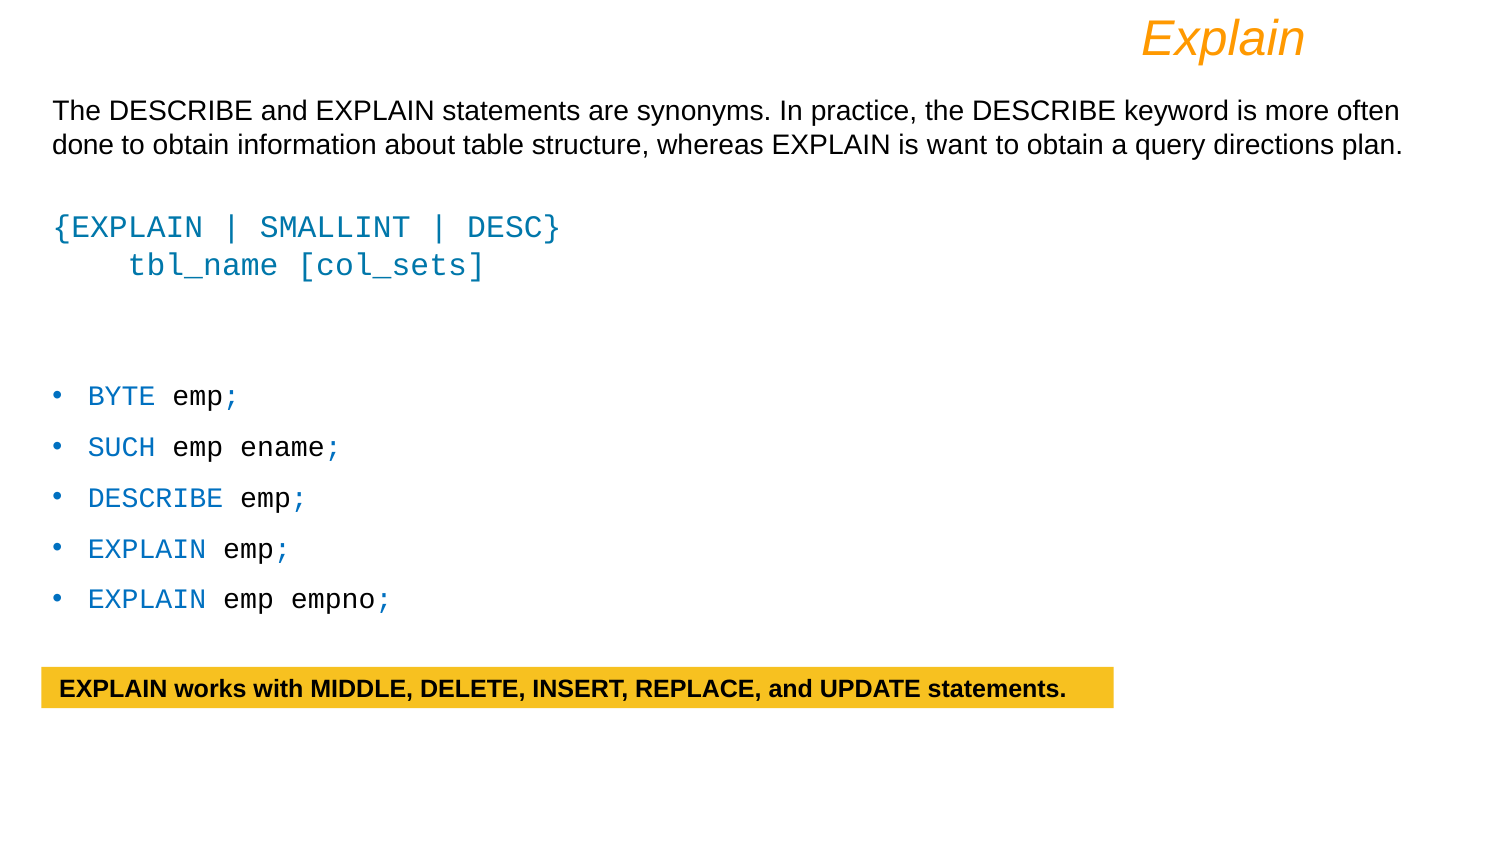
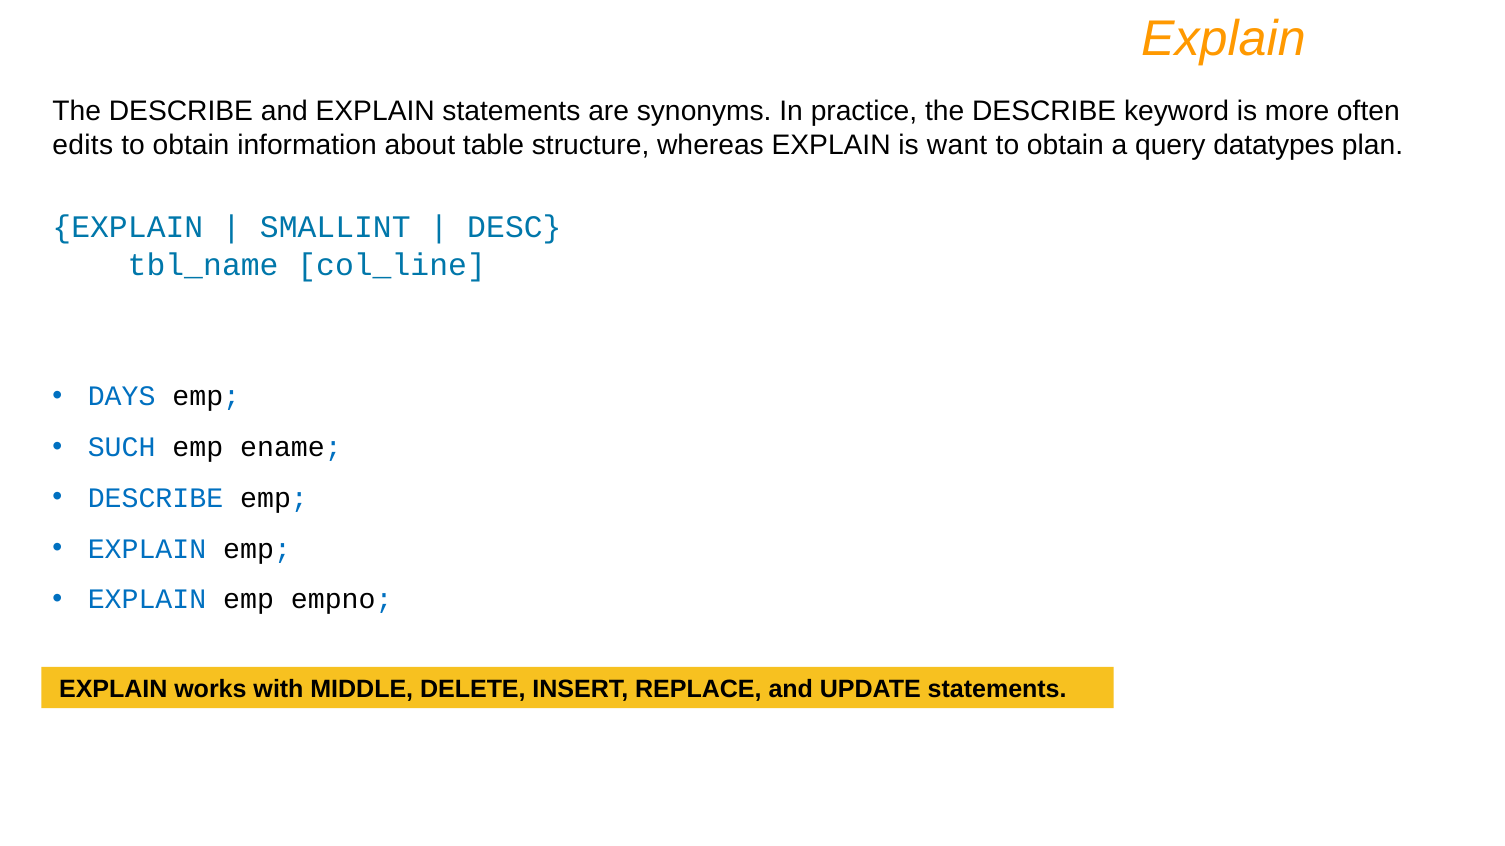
done: done -> edits
directions: directions -> datatypes
col_sets: col_sets -> col_line
BYTE: BYTE -> DAYS
